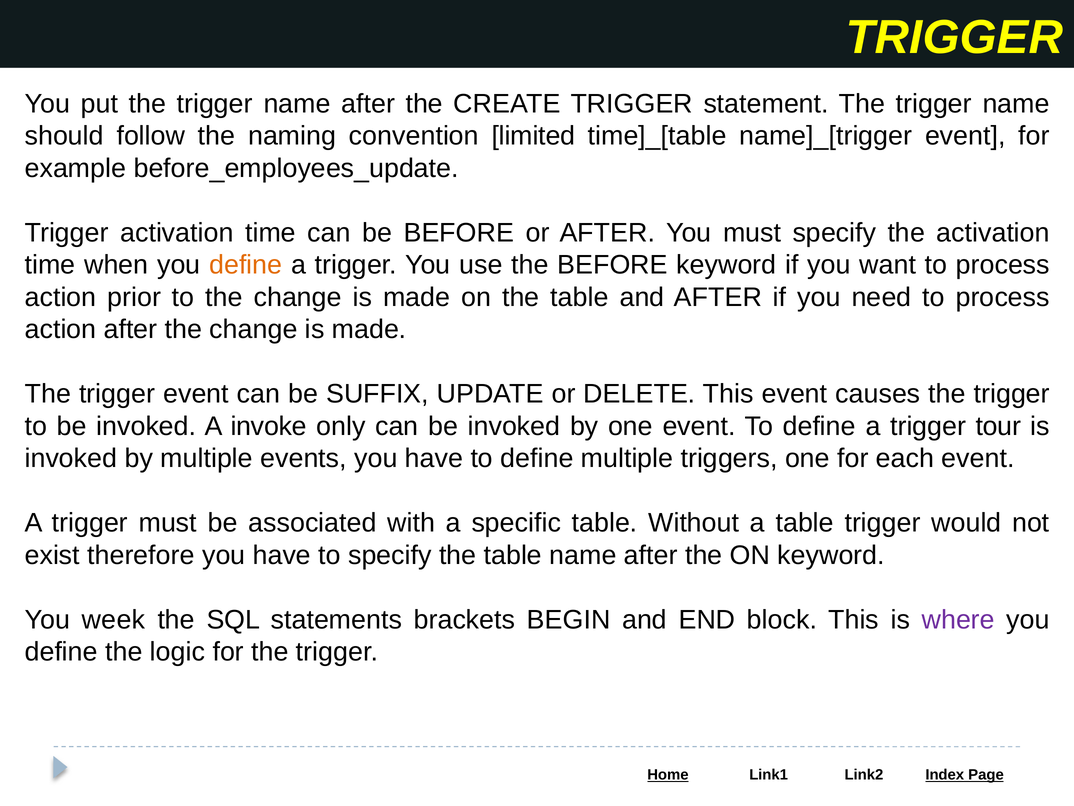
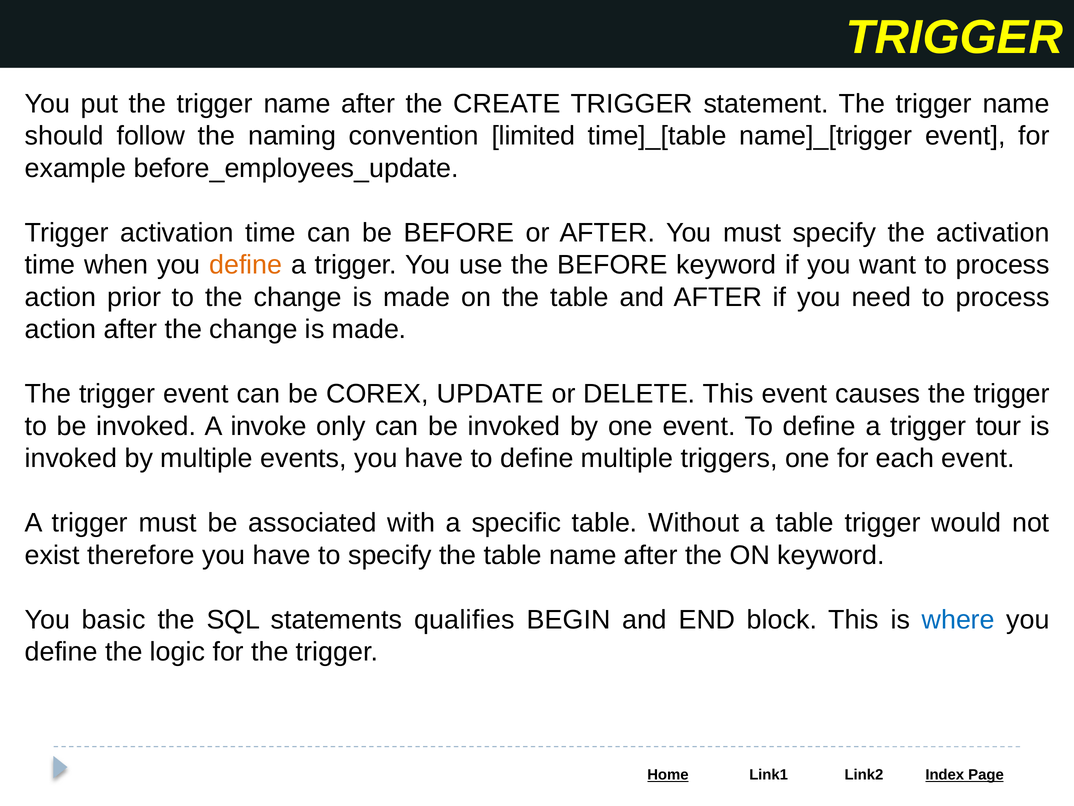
SUFFIX: SUFFIX -> COREX
week: week -> basic
brackets: brackets -> qualifies
where colour: purple -> blue
